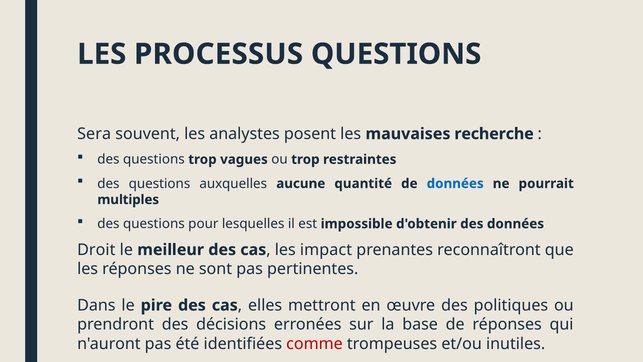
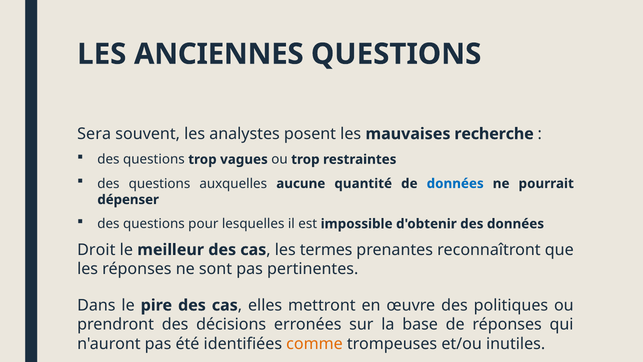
PROCESSUS: PROCESSUS -> ANCIENNES
multiples: multiples -> dépenser
impact: impact -> termes
comme colour: red -> orange
